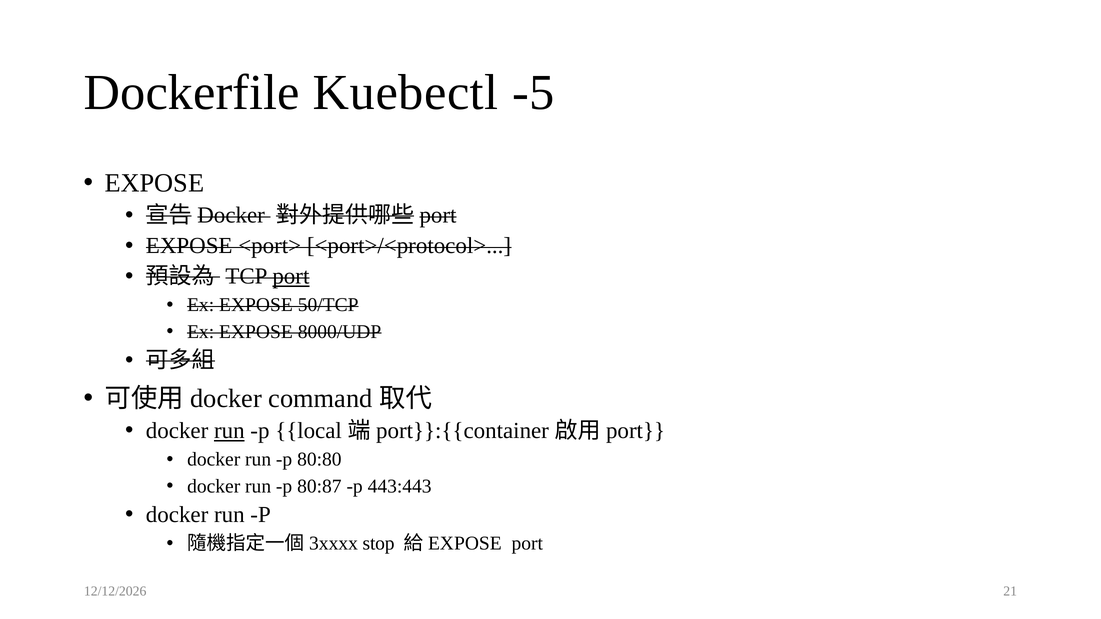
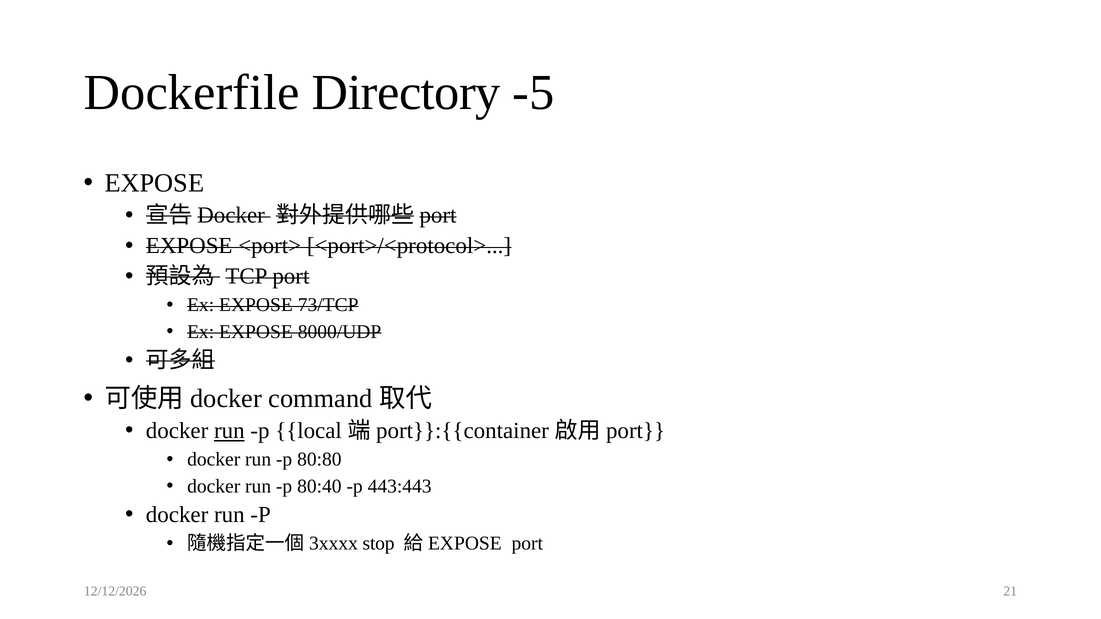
Kuebectl: Kuebectl -> Directory
port at (291, 276) underline: present -> none
50/TCP: 50/TCP -> 73/TCP
80:87: 80:87 -> 80:40
